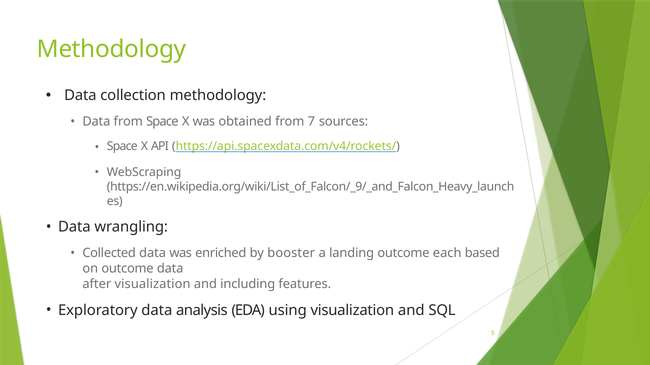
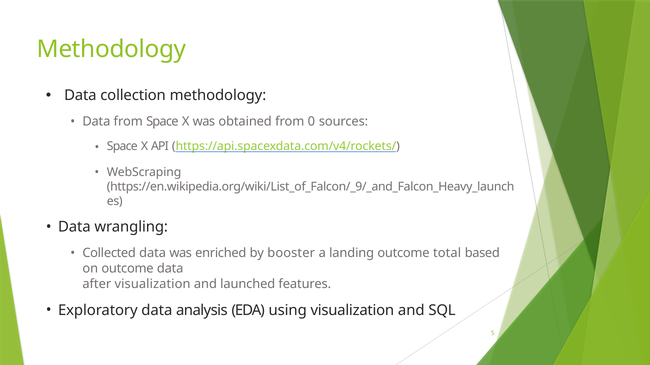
7: 7 -> 0
each: each -> total
including: including -> launched
